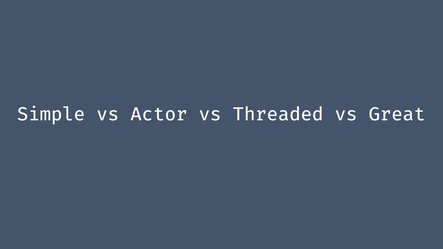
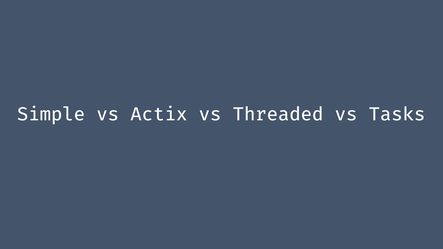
Actor: Actor -> Actix
Great: Great -> Tasks
